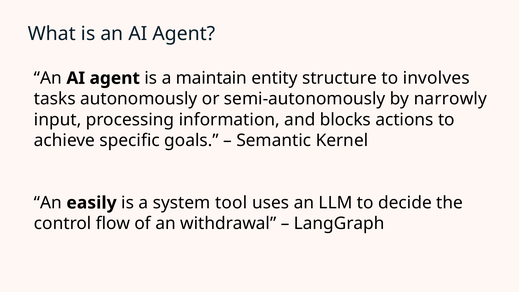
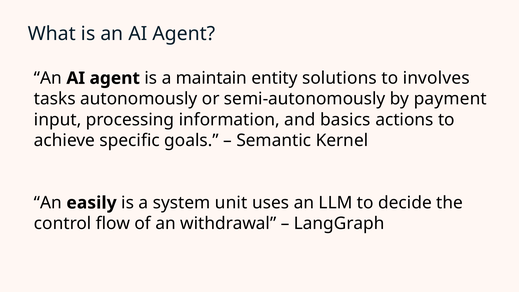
structure: structure -> solutions
narrowly: narrowly -> payment
blocks: blocks -> basics
tool: tool -> unit
